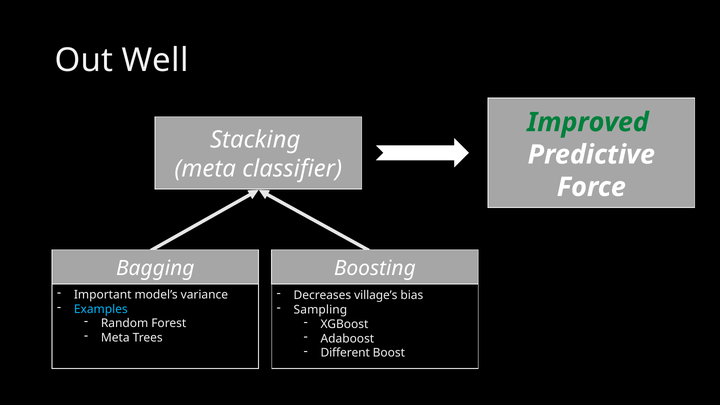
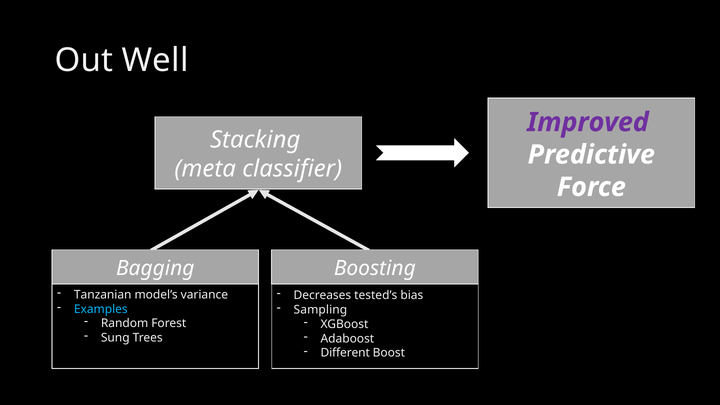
Improved colour: green -> purple
Important: Important -> Tanzanian
village’s: village’s -> tested’s
Meta at (115, 338): Meta -> Sung
